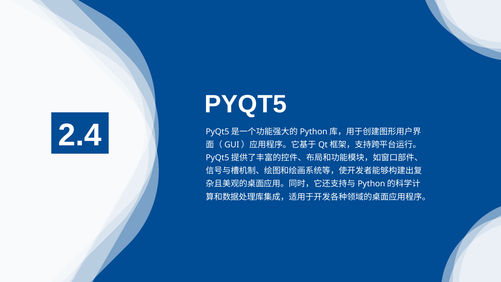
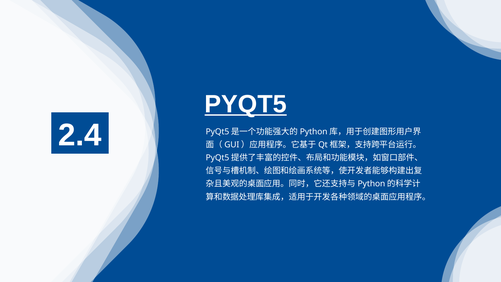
PYQT5 underline: none -> present
